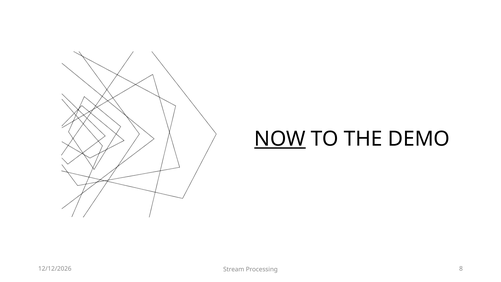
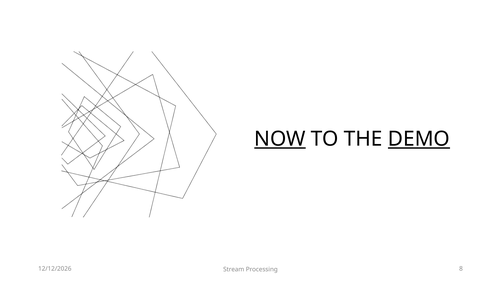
DEMO underline: none -> present
